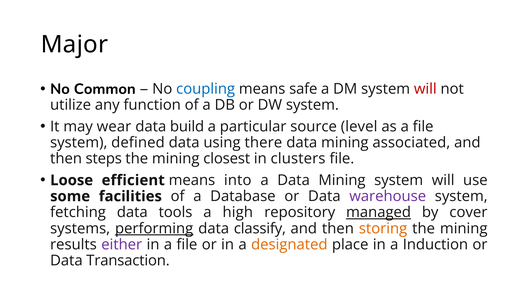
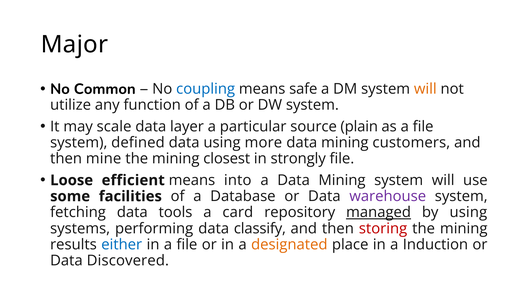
will at (425, 89) colour: red -> orange
wear: wear -> scale
build: build -> layer
level: level -> plain
there: there -> more
associated: associated -> customers
steps: steps -> mine
clusters: clusters -> strongly
high: high -> card
by cover: cover -> using
performing underline: present -> none
storing colour: orange -> red
either colour: purple -> blue
Transaction: Transaction -> Discovered
